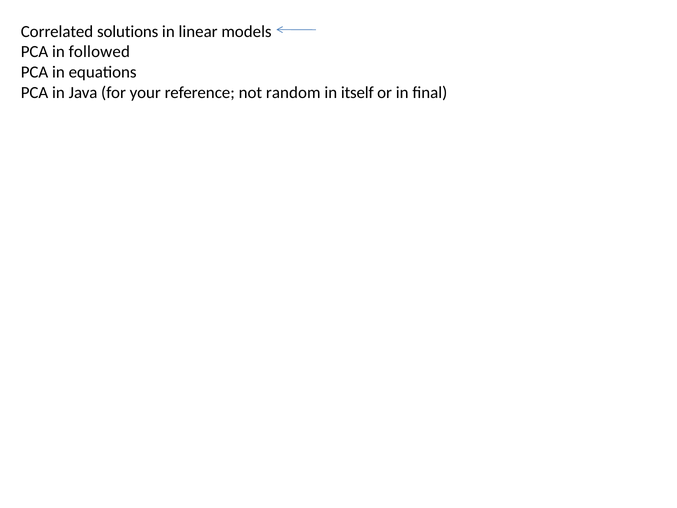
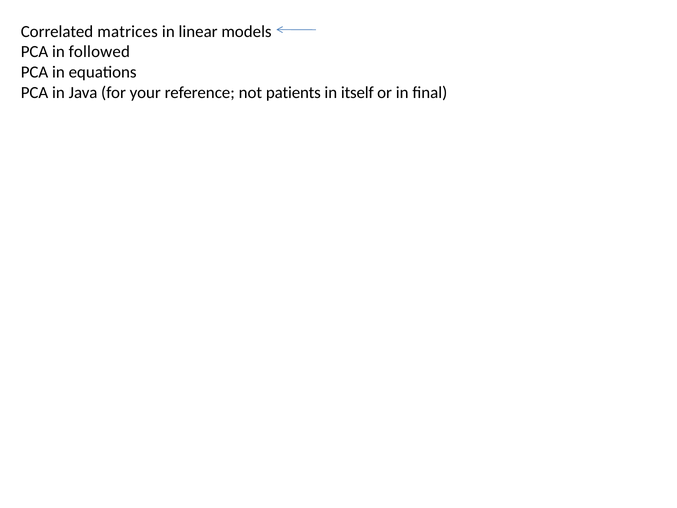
solutions: solutions -> matrices
random: random -> patients
